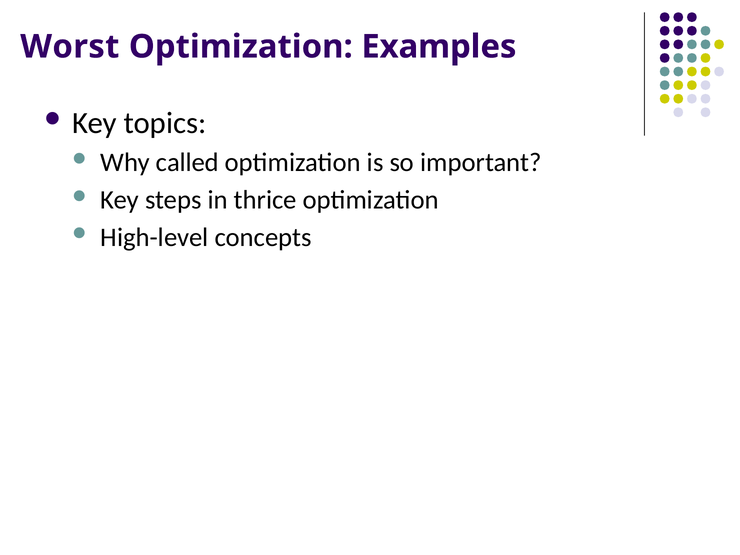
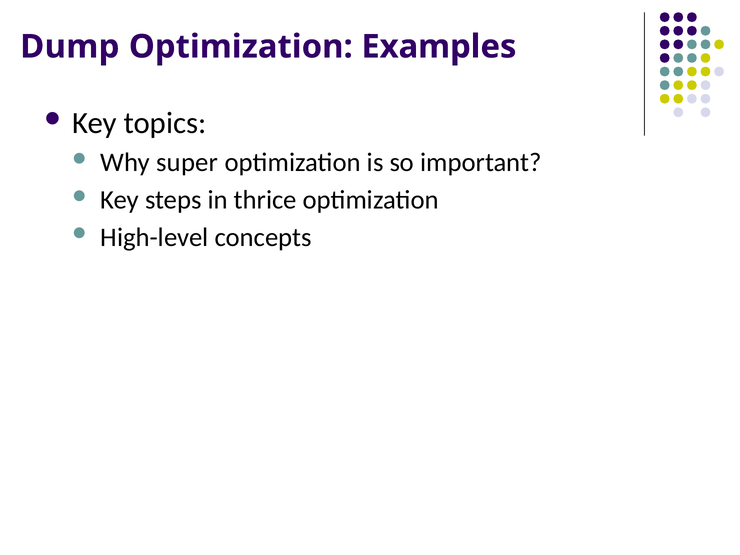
Worst: Worst -> Dump
called: called -> super
